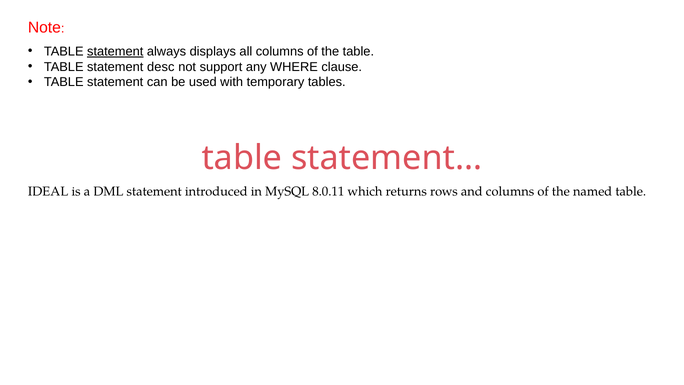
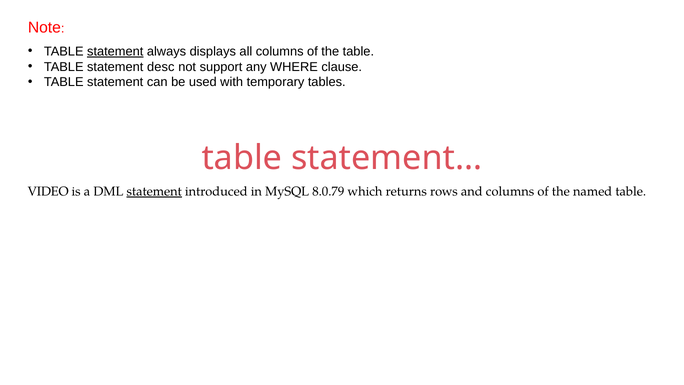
IDEAL: IDEAL -> VIDEO
statement at (154, 191) underline: none -> present
8.0.11: 8.0.11 -> 8.0.79
